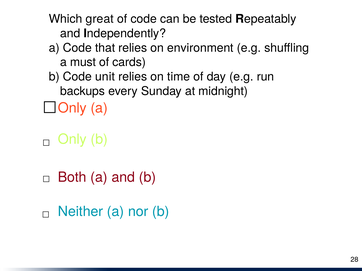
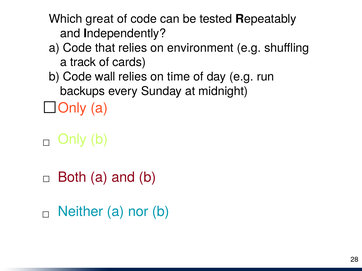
must: must -> track
unit: unit -> wall
